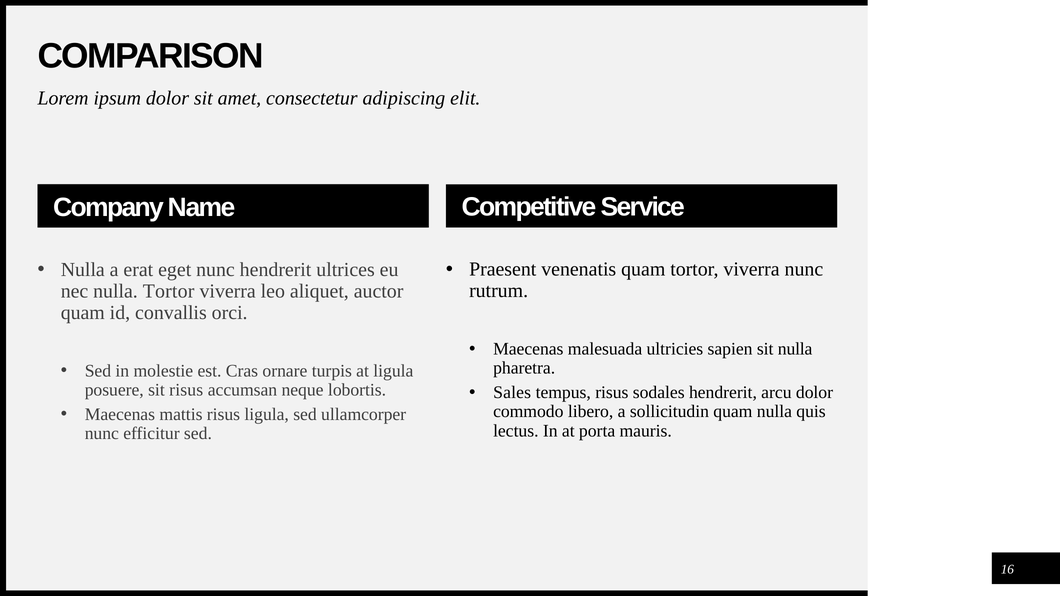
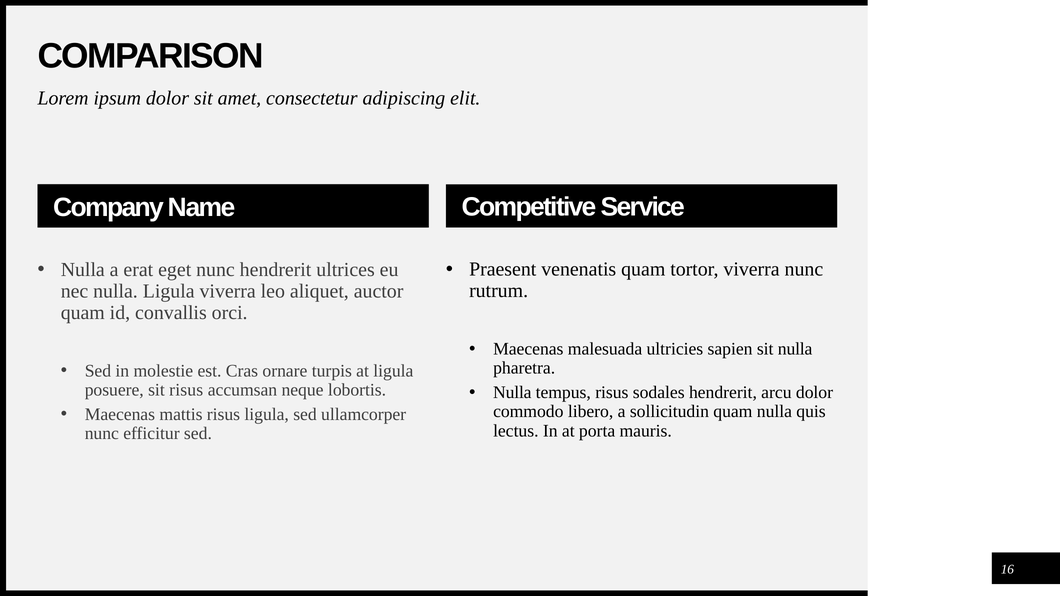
nulla Tortor: Tortor -> Ligula
Sales at (512, 393): Sales -> Nulla
